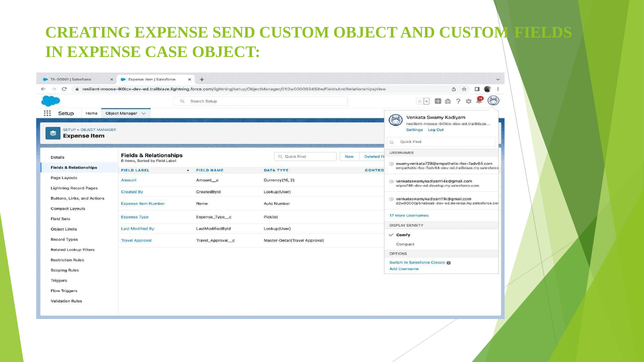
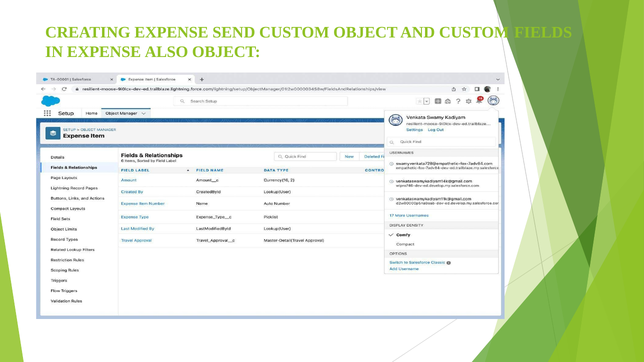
CASE: CASE -> ALSO
